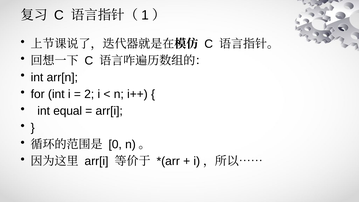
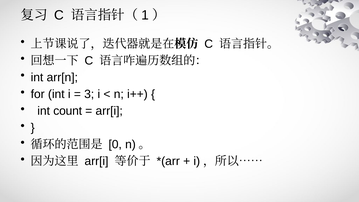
2: 2 -> 3
equal: equal -> count
